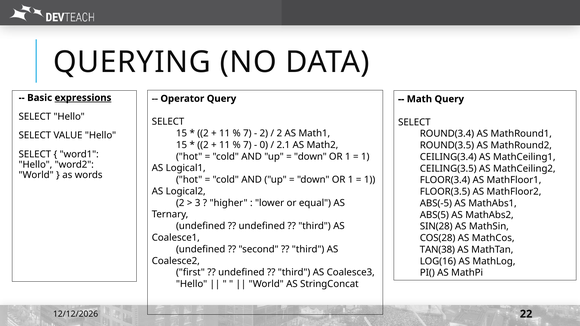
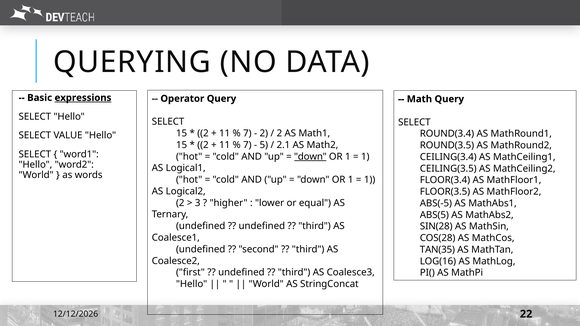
0: 0 -> 5
down at (310, 157) underline: none -> present
TAN(38: TAN(38 -> TAN(35
